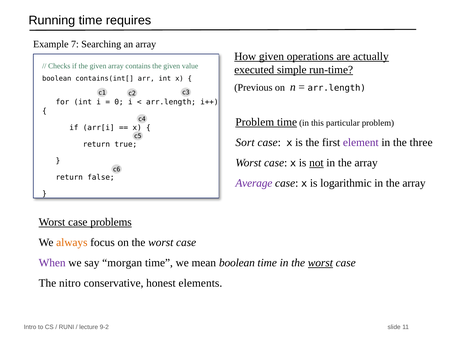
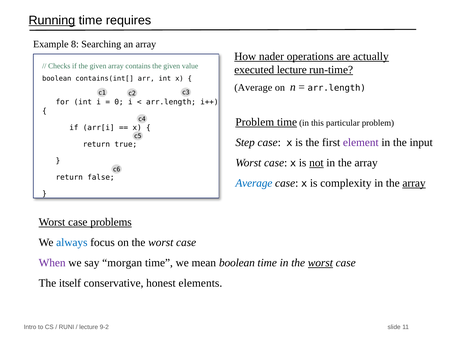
Running underline: none -> present
7: 7 -> 8
How given: given -> nader
executed simple: simple -> lecture
Previous at (253, 88): Previous -> Average
Sort: Sort -> Step
three: three -> input
Average at (254, 183) colour: purple -> blue
logarithmic: logarithmic -> complexity
array at (414, 183) underline: none -> present
always colour: orange -> blue
nitro: nitro -> itself
